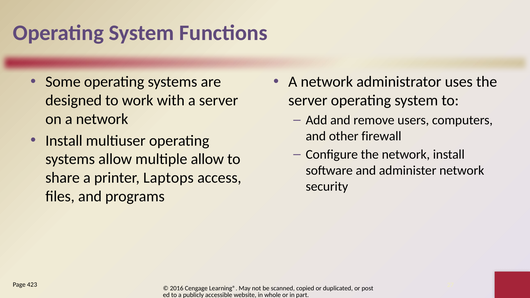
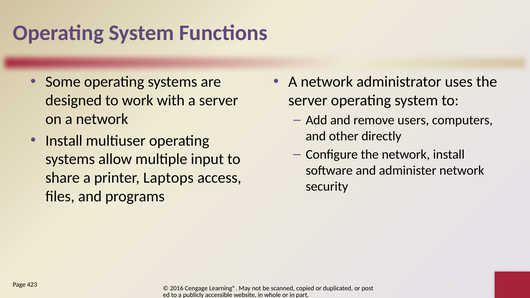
firewall: firewall -> directly
multiple allow: allow -> input
